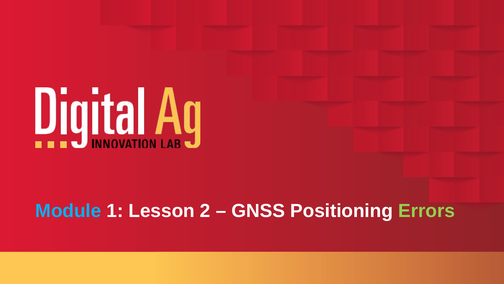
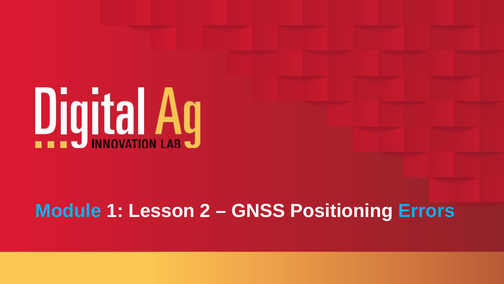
Errors colour: light green -> light blue
